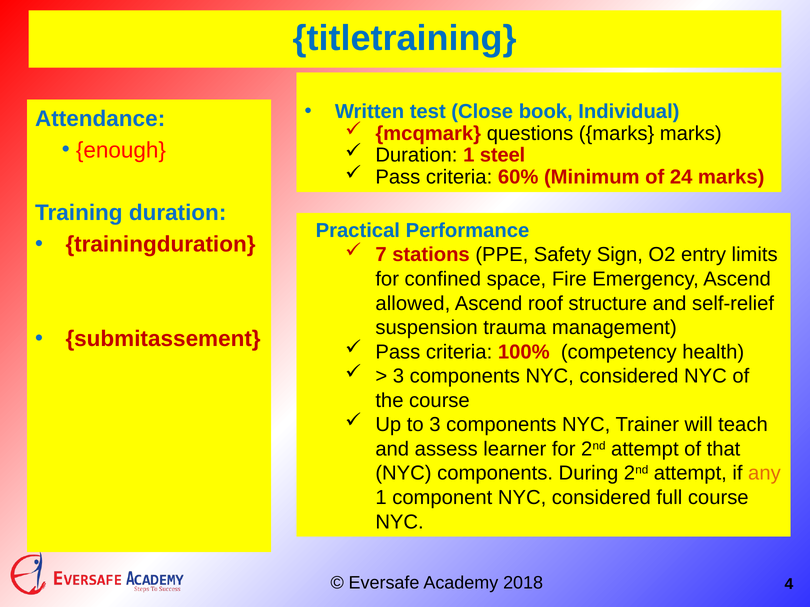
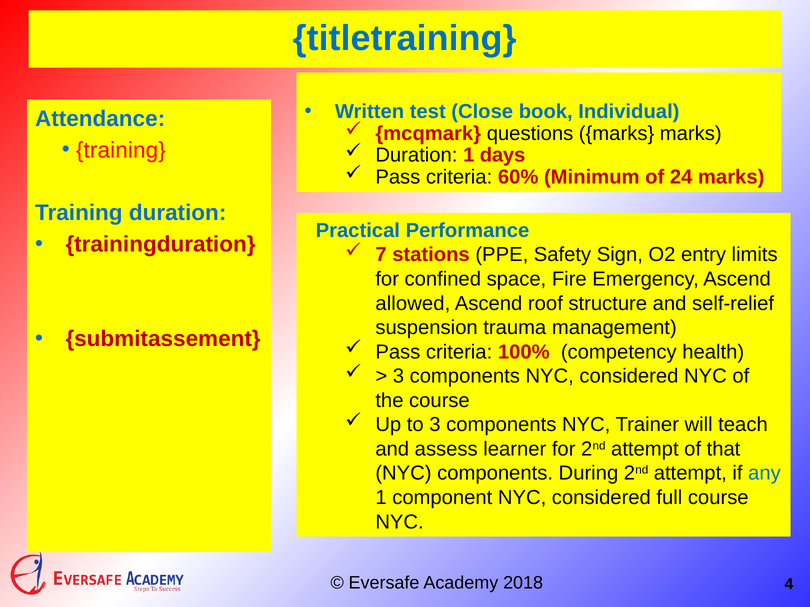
enough at (121, 150): enough -> training
steel: steel -> days
any colour: orange -> blue
